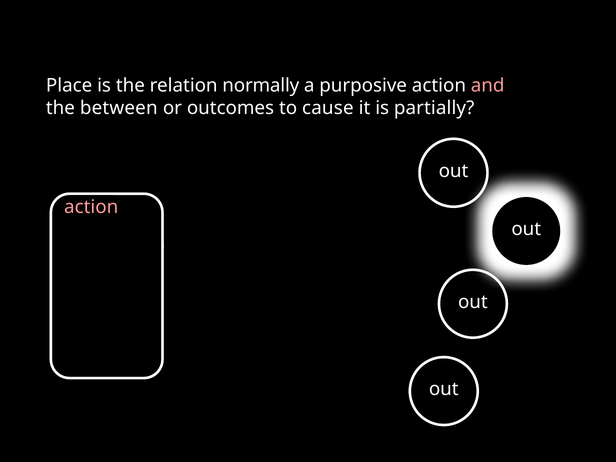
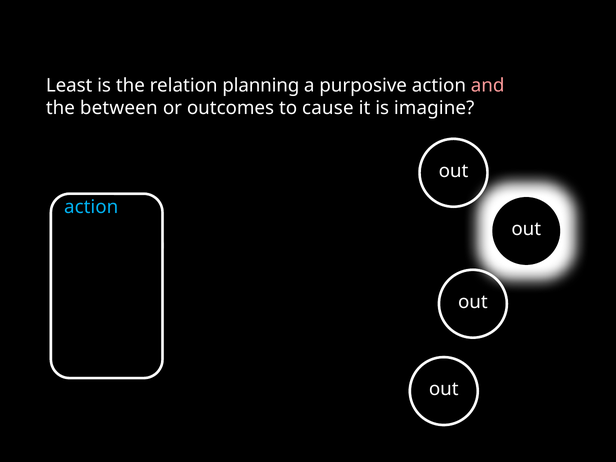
Place: Place -> Least
normally: normally -> planning
partially: partially -> imagine
action at (91, 207) colour: pink -> light blue
